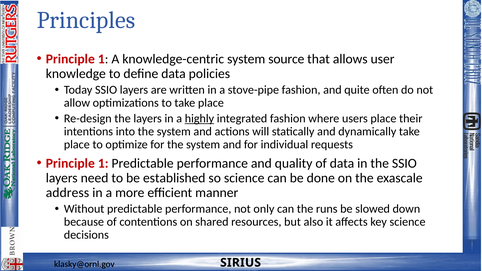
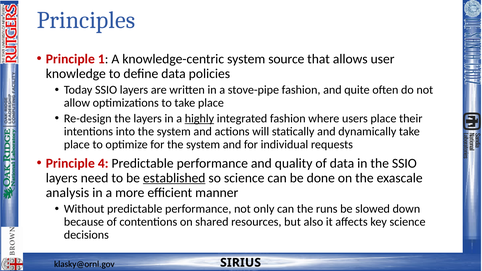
1 at (103, 163): 1 -> 4
established underline: none -> present
address: address -> analysis
